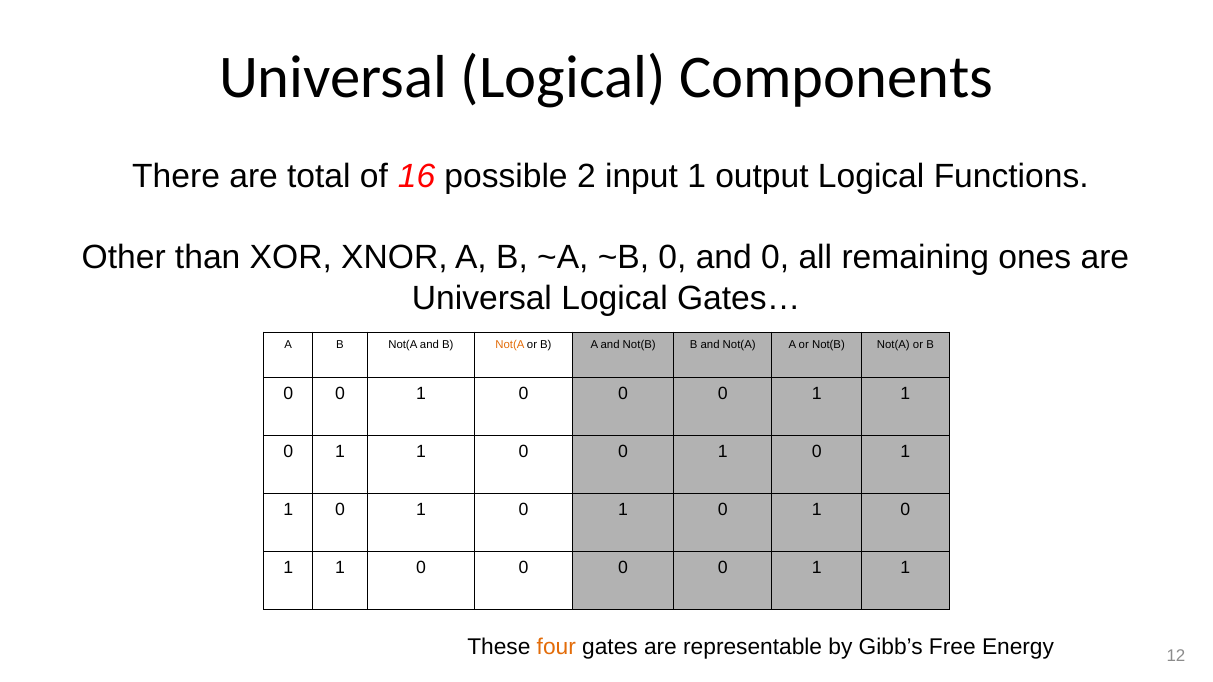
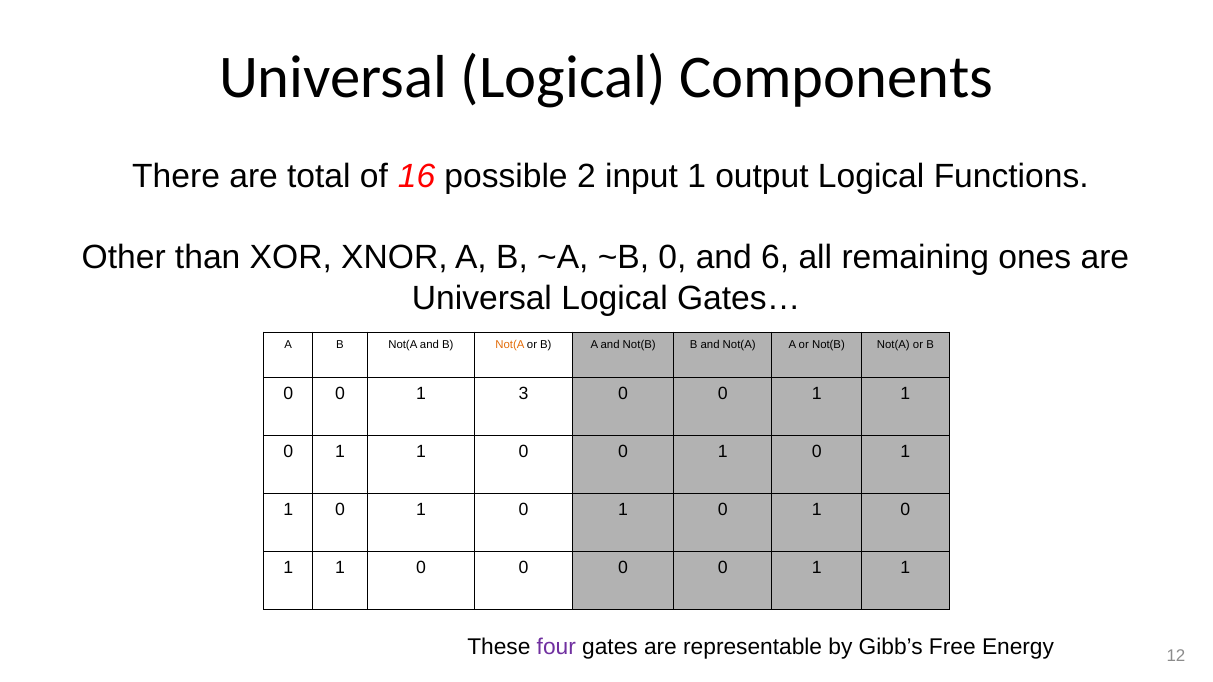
and 0: 0 -> 6
0 at (523, 394): 0 -> 3
four colour: orange -> purple
